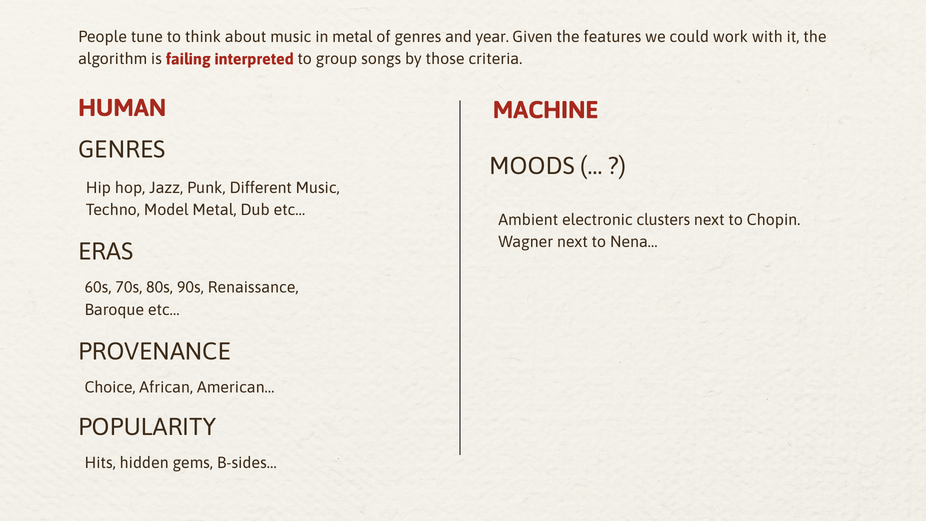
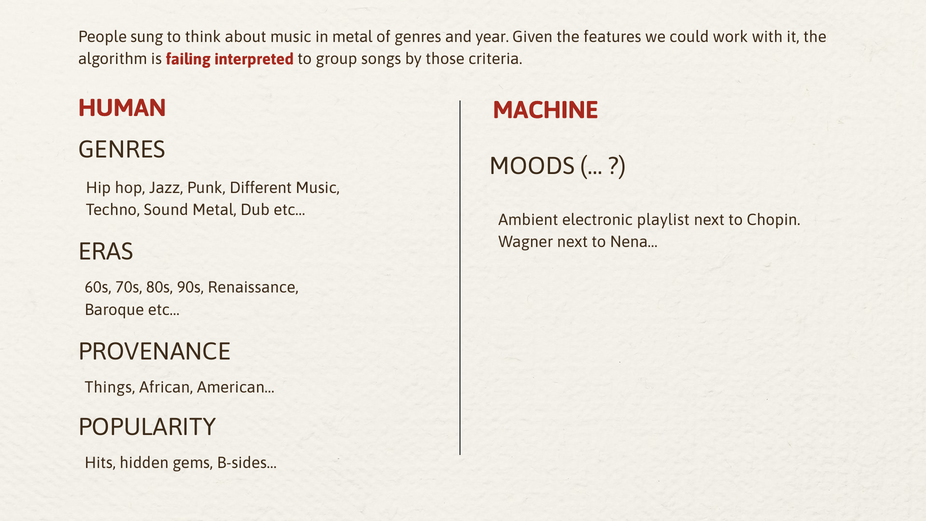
tune: tune -> sung
Model: Model -> Sound
clusters: clusters -> playlist
Choice: Choice -> Things
